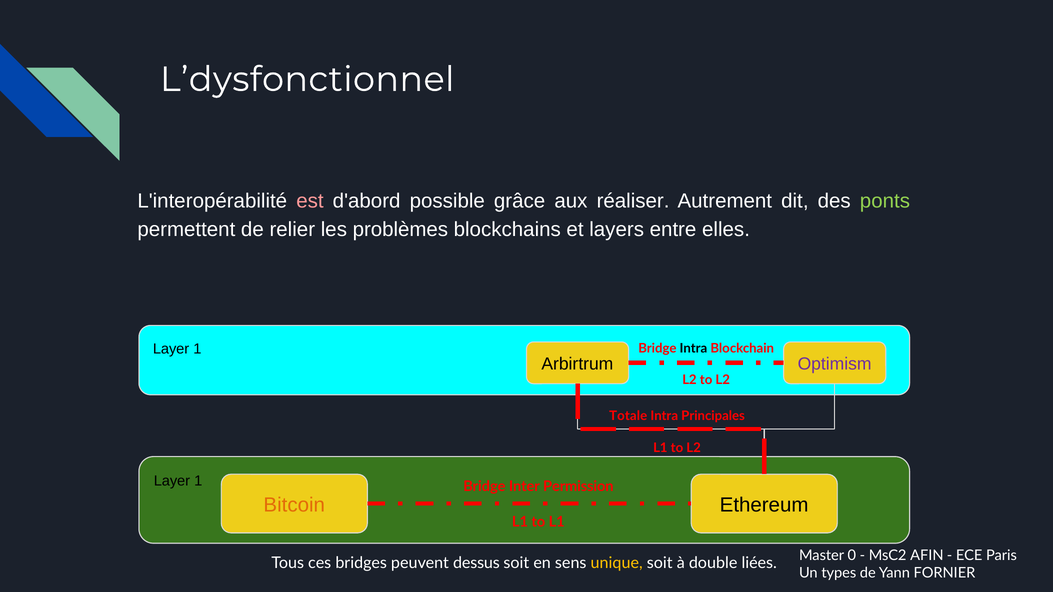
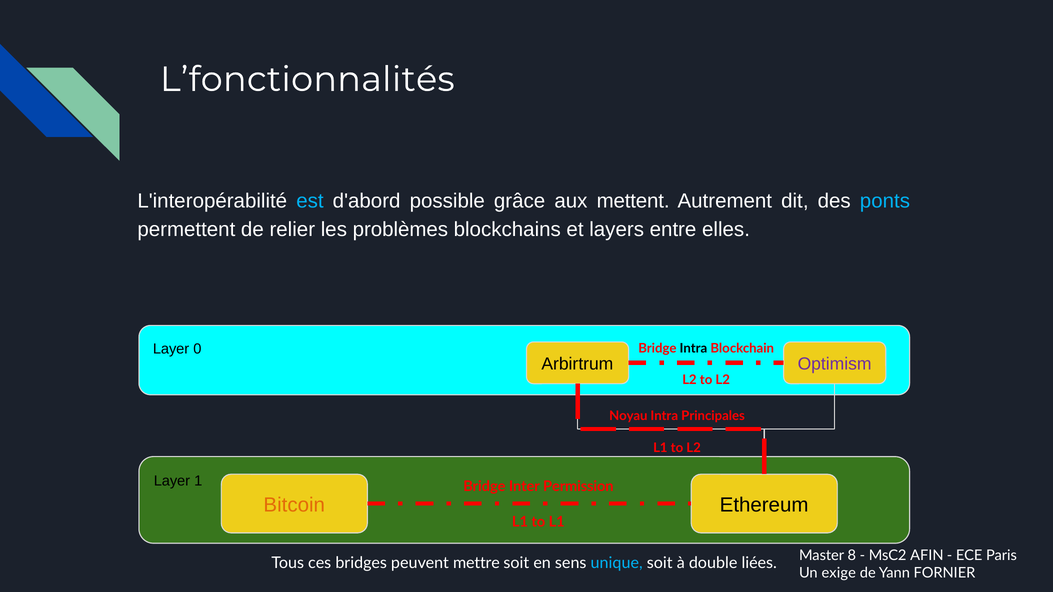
L’dysfonctionnel: L’dysfonctionnel -> L’fonctionnalités
est colour: pink -> light blue
réaliser: réaliser -> mettent
ponts colour: light green -> light blue
1 at (197, 349): 1 -> 0
Totale: Totale -> Noyau
dessus: dessus -> mettre
unique colour: yellow -> light blue
0: 0 -> 8
types: types -> exige
